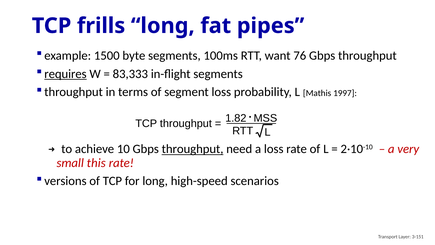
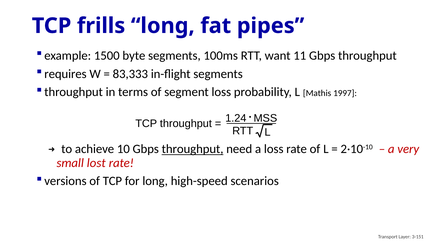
76: 76 -> 11
requires underline: present -> none
1.82: 1.82 -> 1.24
this: this -> lost
